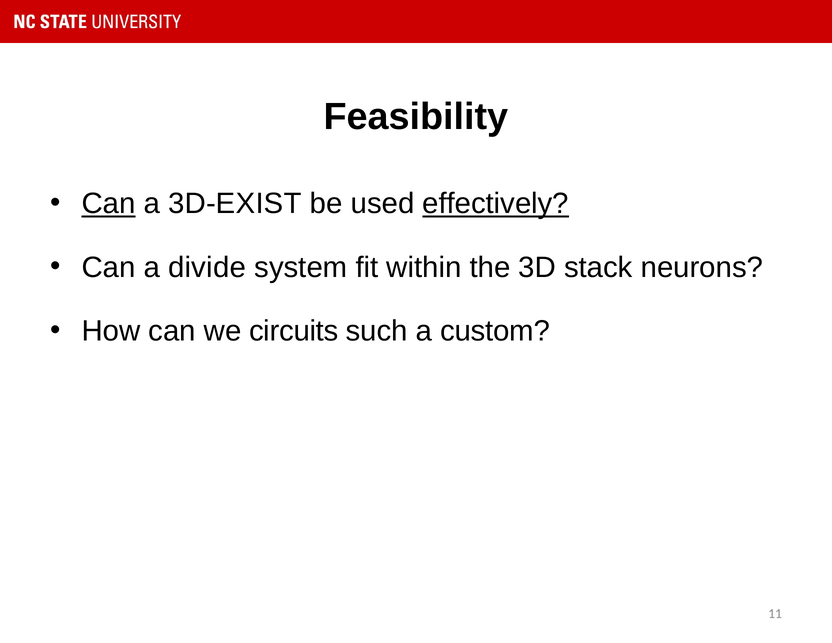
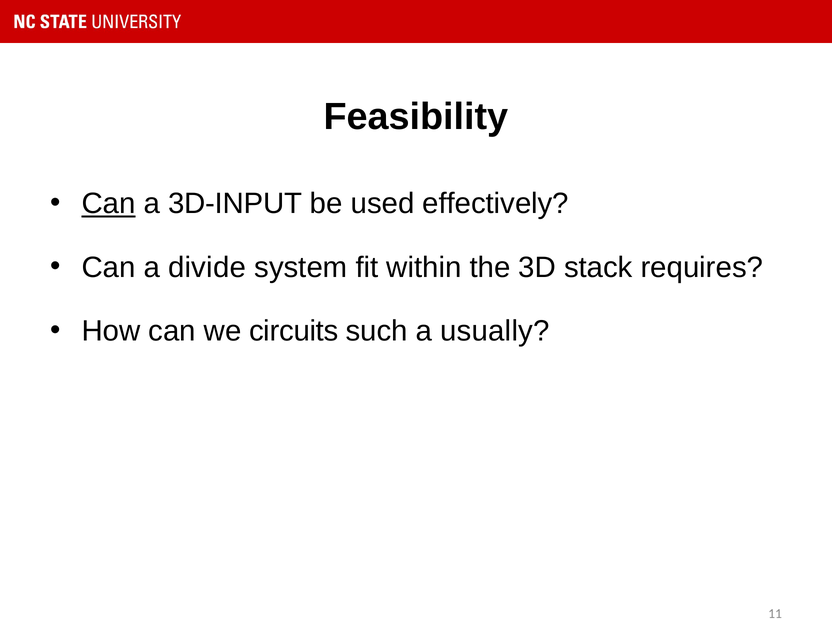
3D-EXIST: 3D-EXIST -> 3D-INPUT
effectively underline: present -> none
neurons: neurons -> requires
custom: custom -> usually
